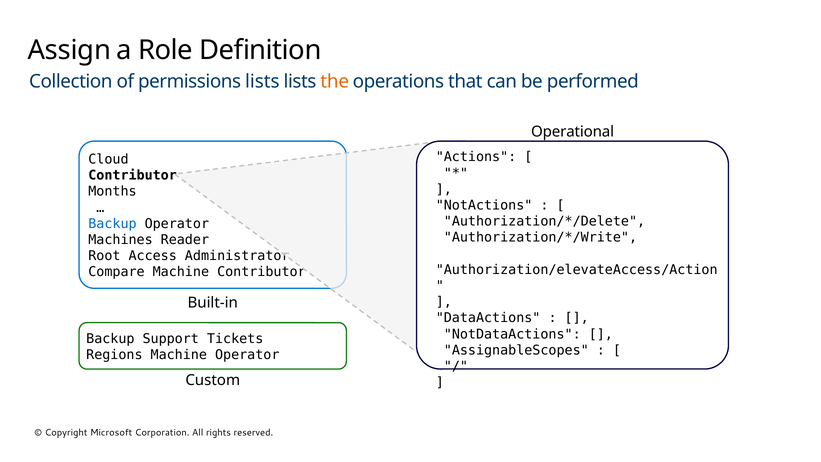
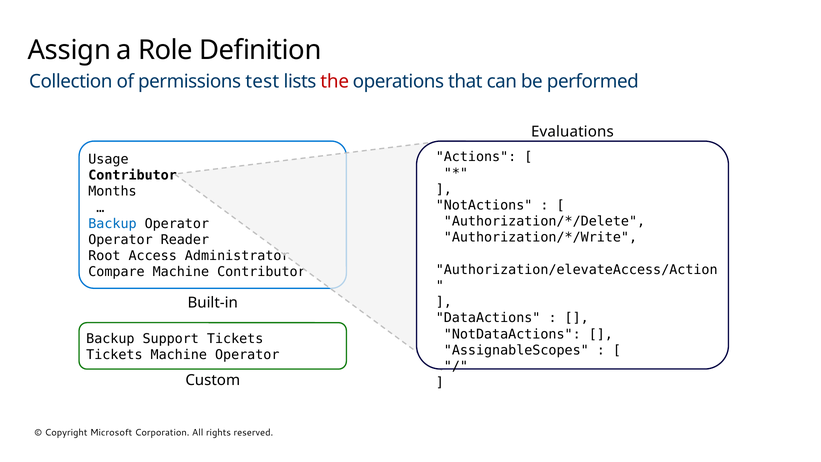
permissions lists: lists -> test
the colour: orange -> red
Operational: Operational -> Evaluations
Cloud: Cloud -> Usage
Machines at (121, 240): Machines -> Operator
Regions at (114, 355): Regions -> Tickets
